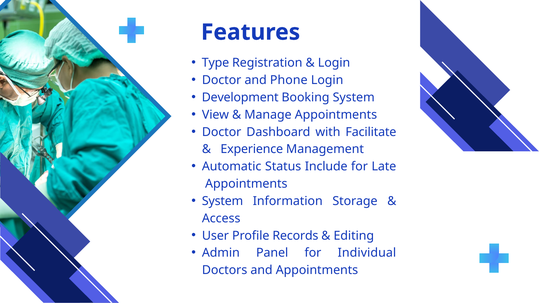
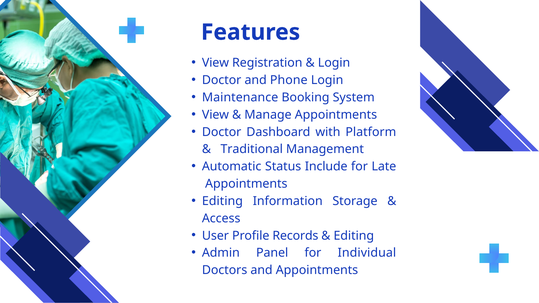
Type at (215, 63): Type -> View
Development: Development -> Maintenance
Facilitate: Facilitate -> Platform
Experience: Experience -> Traditional
System at (223, 201): System -> Editing
